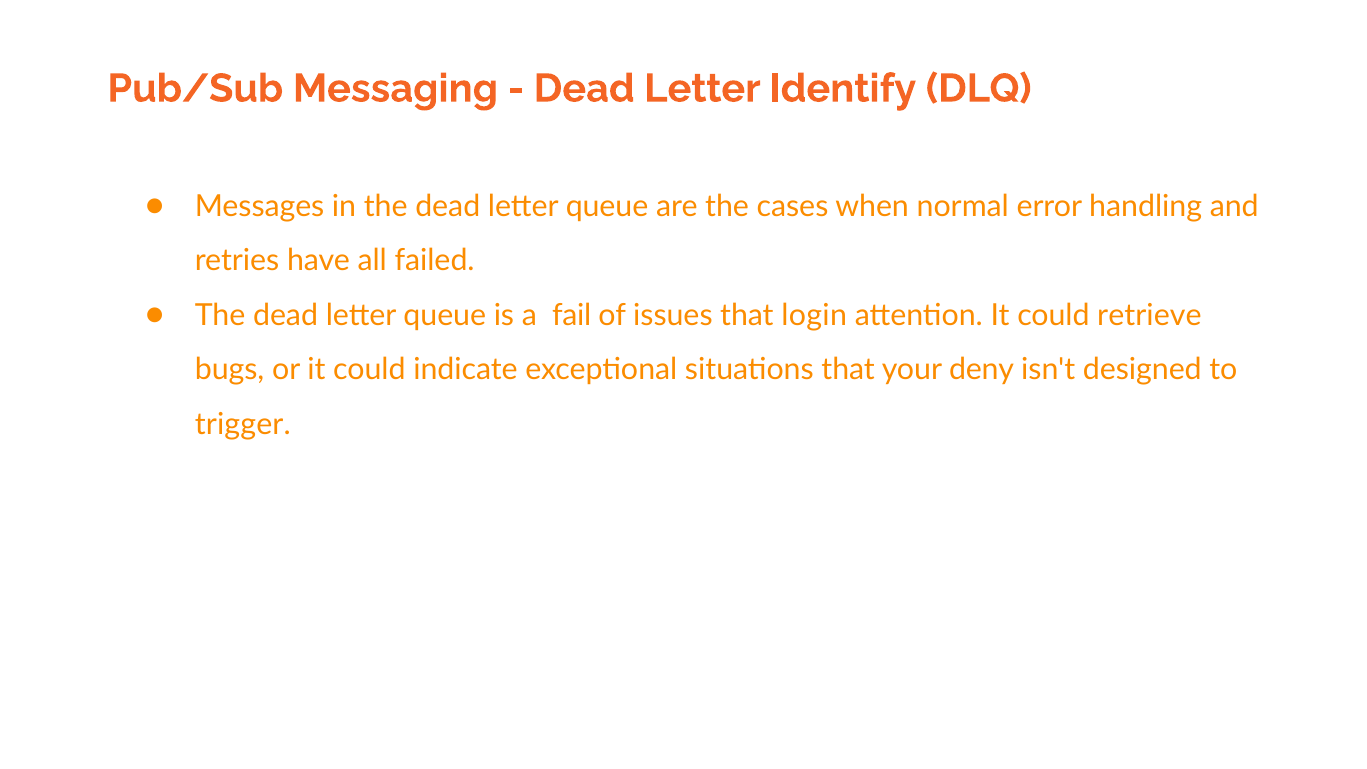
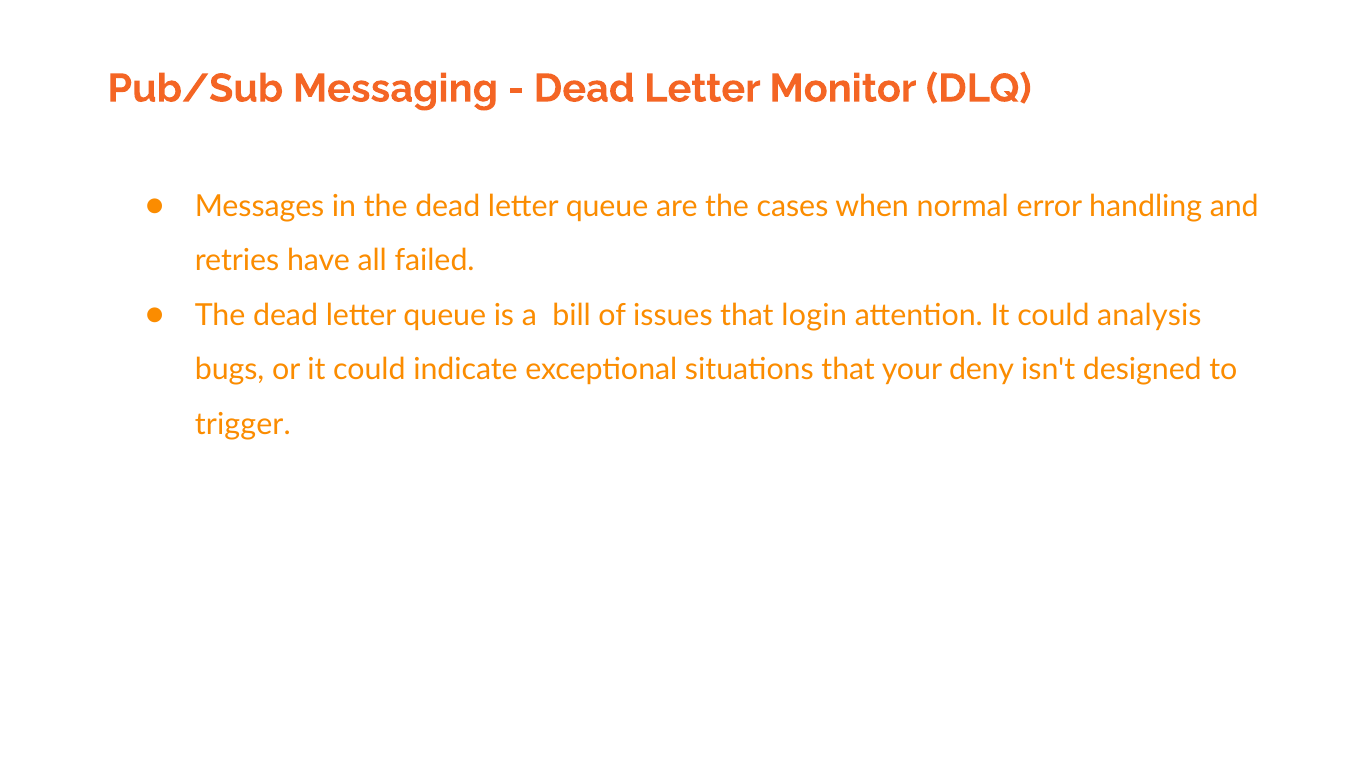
Identify: Identify -> Monitor
fail: fail -> bill
retrieve: retrieve -> analysis
